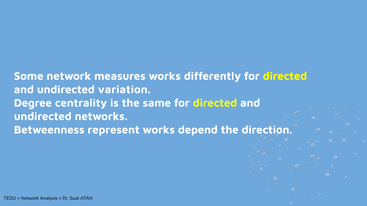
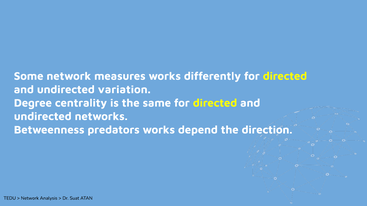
represent: represent -> predators
